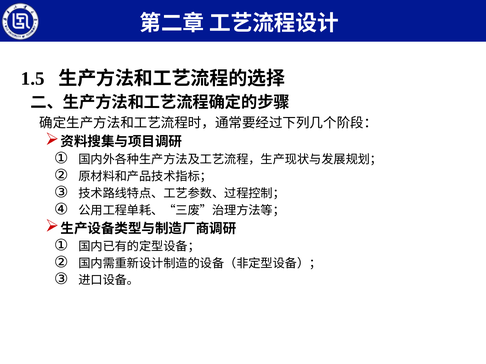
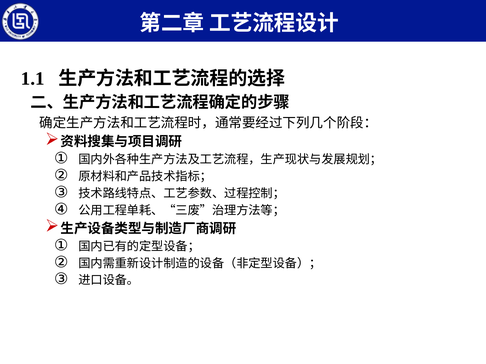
1.5: 1.5 -> 1.1
